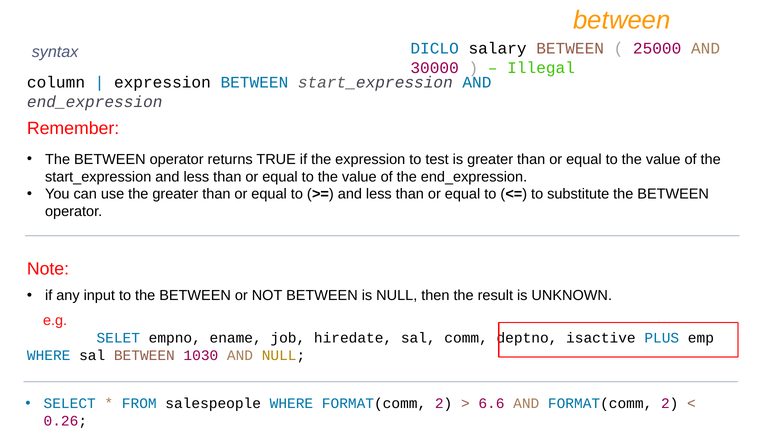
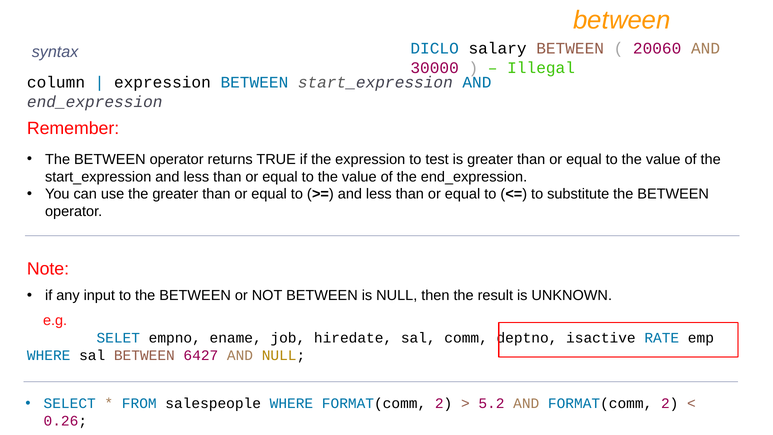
25000: 25000 -> 20060
PLUS: PLUS -> RATE
1030: 1030 -> 6427
6.6: 6.6 -> 5.2
